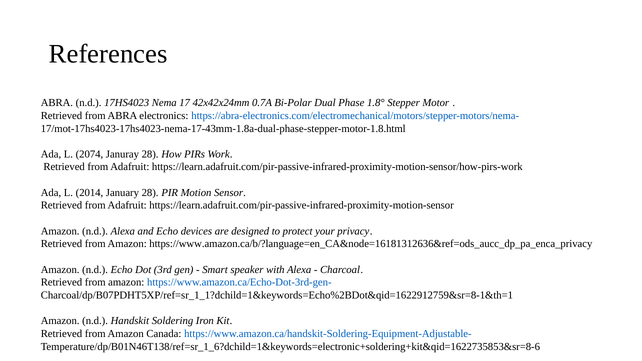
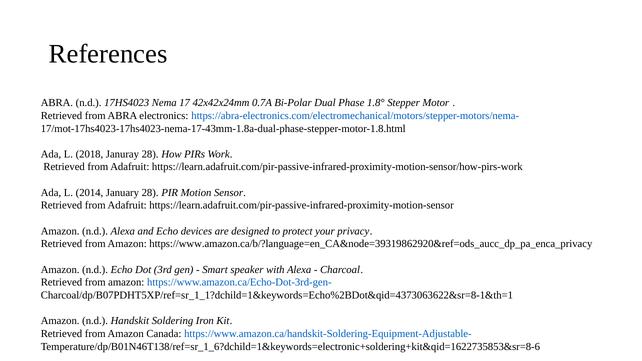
2074: 2074 -> 2018
https://www.amazon.ca/b/?language=en_CA&node=16181312636&ref=ods_aucc_dp_pa_enca_privacy: https://www.amazon.ca/b/?language=en_CA&node=16181312636&ref=ods_aucc_dp_pa_enca_privacy -> https://www.amazon.ca/b/?language=en_CA&node=39319862920&ref=ods_aucc_dp_pa_enca_privacy
Charcoal/dp/B07PDHT5XP/ref=sr_1_1?dchild=1&keywords=Echo%2BDot&qid=1622912759&sr=8-1&th=1: Charcoal/dp/B07PDHT5XP/ref=sr_1_1?dchild=1&keywords=Echo%2BDot&qid=1622912759&sr=8-1&th=1 -> Charcoal/dp/B07PDHT5XP/ref=sr_1_1?dchild=1&keywords=Echo%2BDot&qid=4373063622&sr=8-1&th=1
